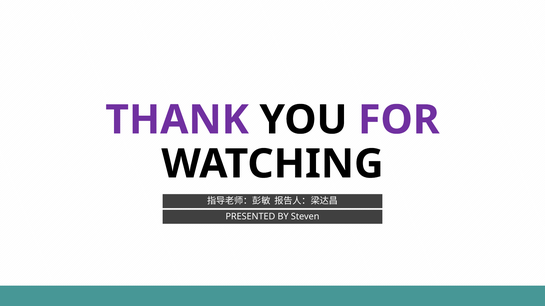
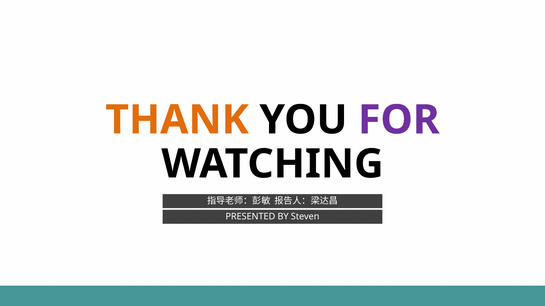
THANK colour: purple -> orange
